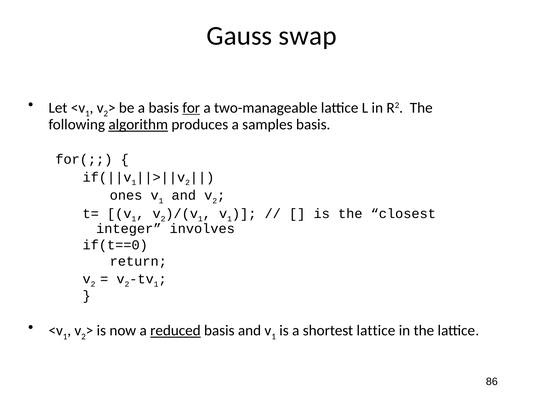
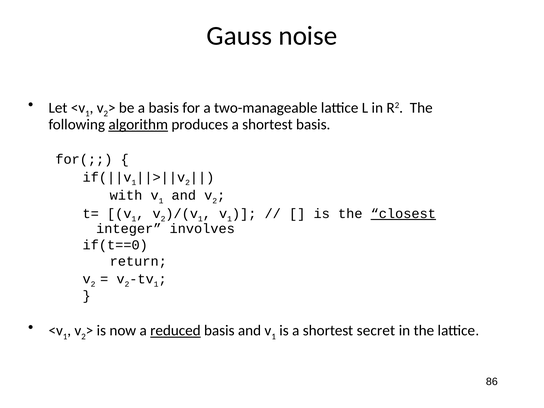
swap: swap -> noise
for underline: present -> none
produces a samples: samples -> shortest
ones: ones -> with
closest underline: none -> present
shortest lattice: lattice -> secret
